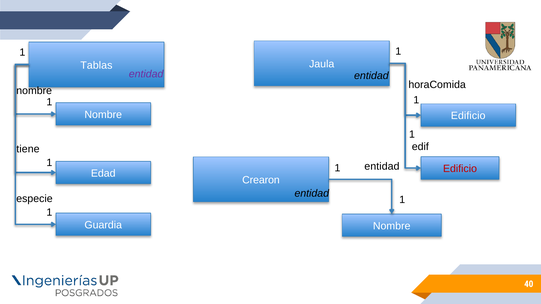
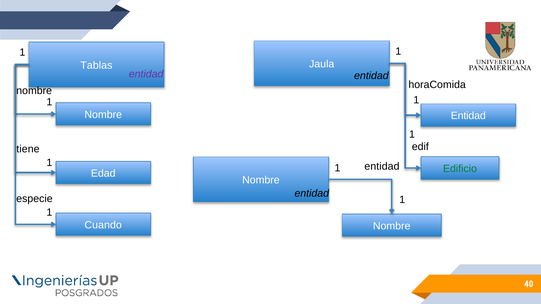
Edificio at (468, 116): Edificio -> Entidad
Edificio at (460, 169) colour: red -> green
Crearon at (261, 180): Crearon -> Nombre
Guardia: Guardia -> Cuando
